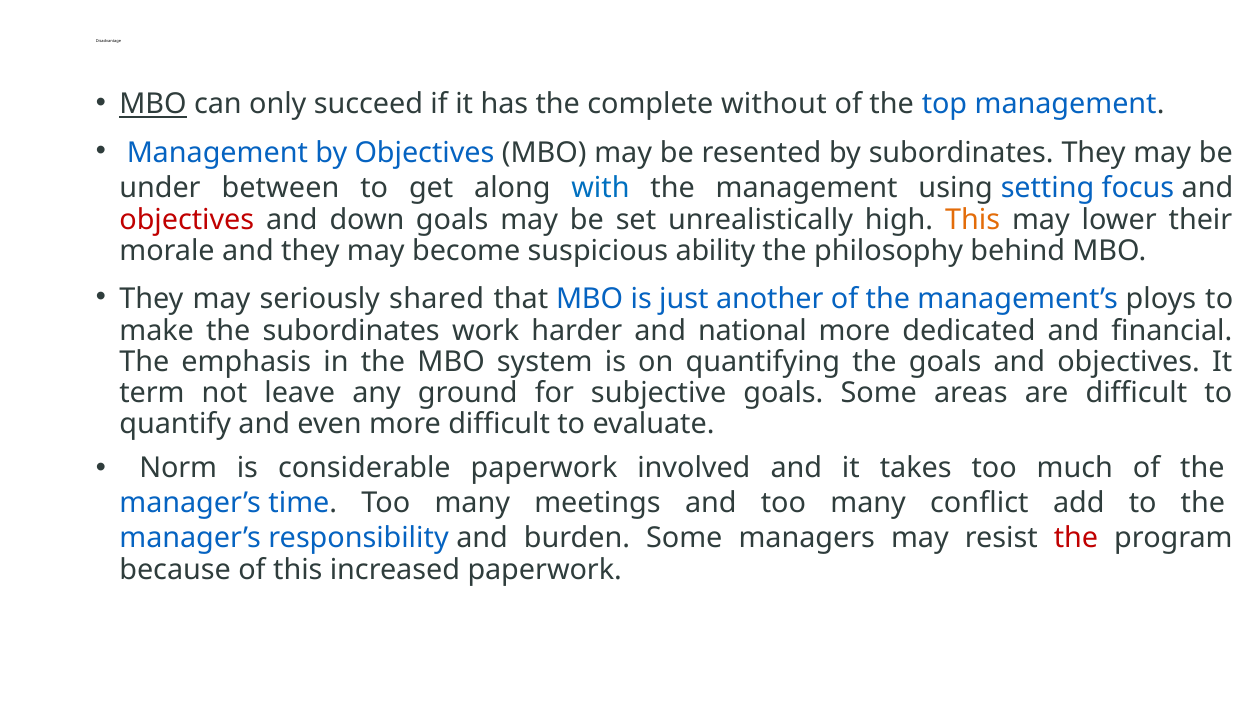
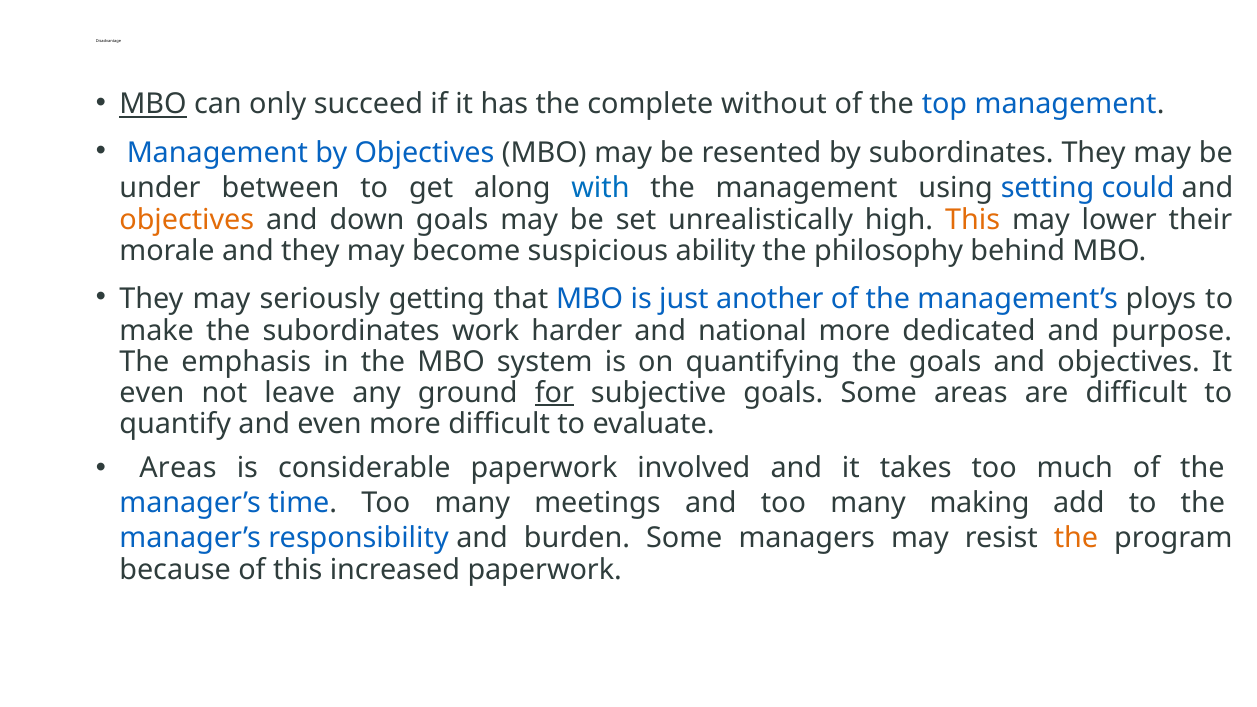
focus: focus -> could
objectives at (187, 220) colour: red -> orange
shared: shared -> getting
financial: financial -> purpose
term at (152, 393): term -> even
for underline: none -> present
Norm at (178, 468): Norm -> Areas
conflict: conflict -> making
the at (1076, 538) colour: red -> orange
